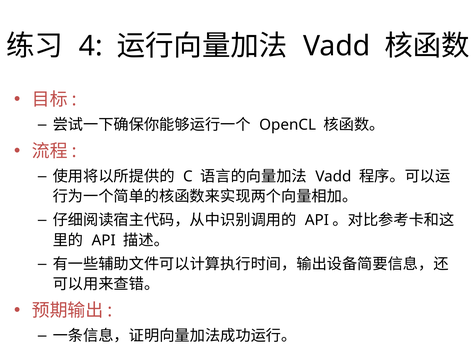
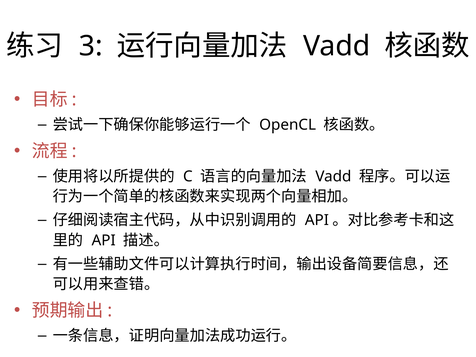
4: 4 -> 3
